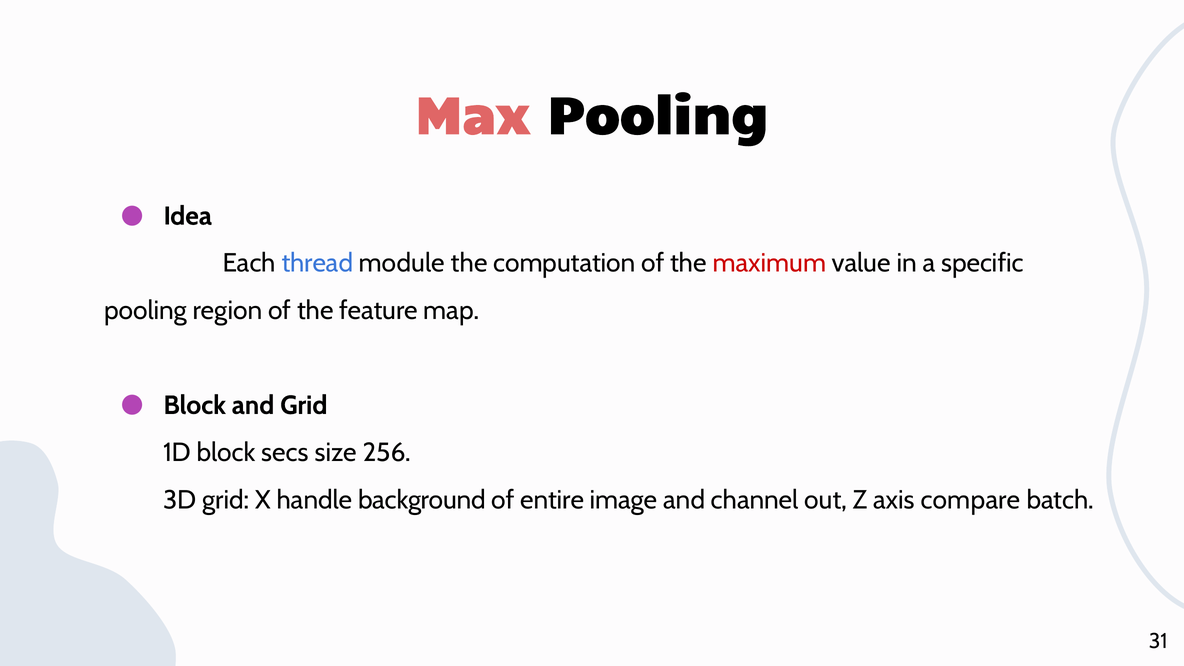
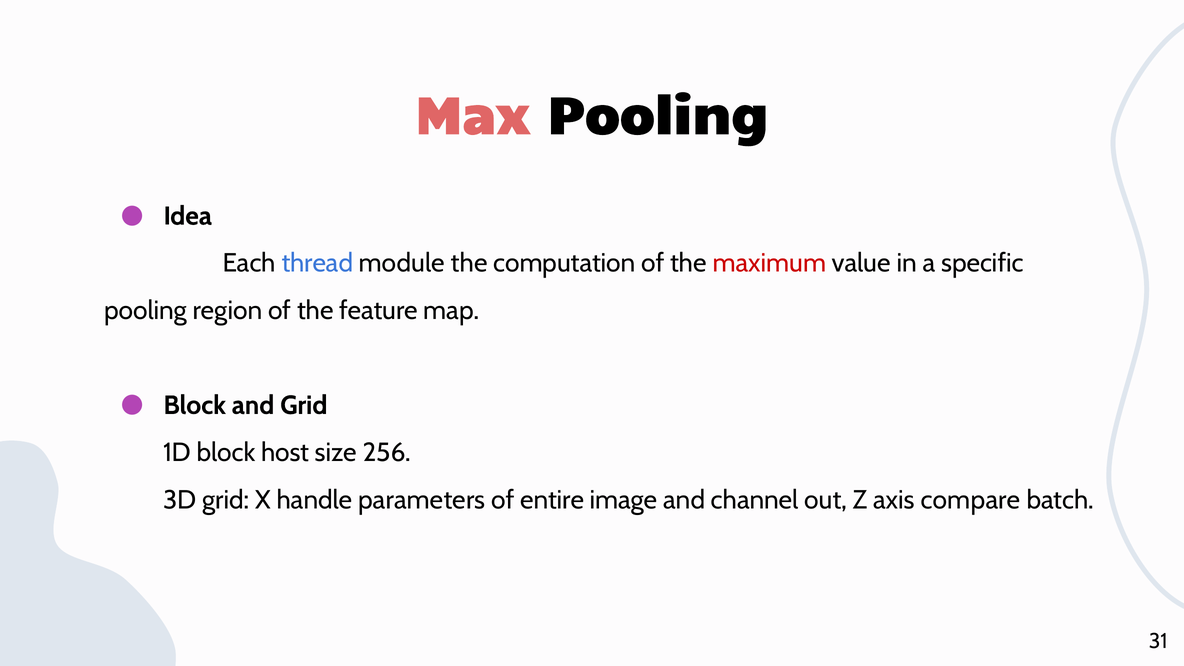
secs: secs -> host
background: background -> parameters
